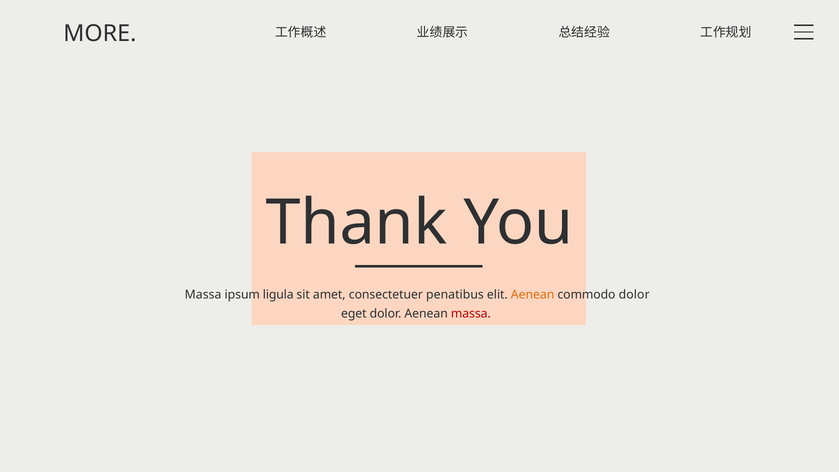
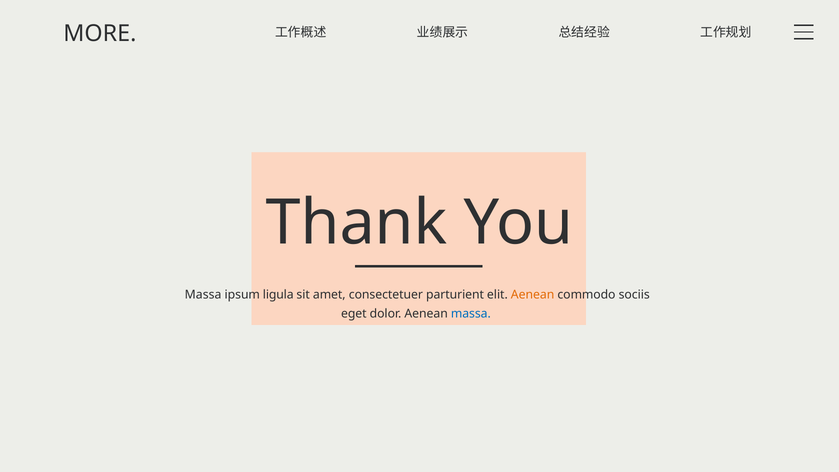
penatibus: penatibus -> parturient
commodo dolor: dolor -> sociis
massa at (471, 314) colour: red -> blue
